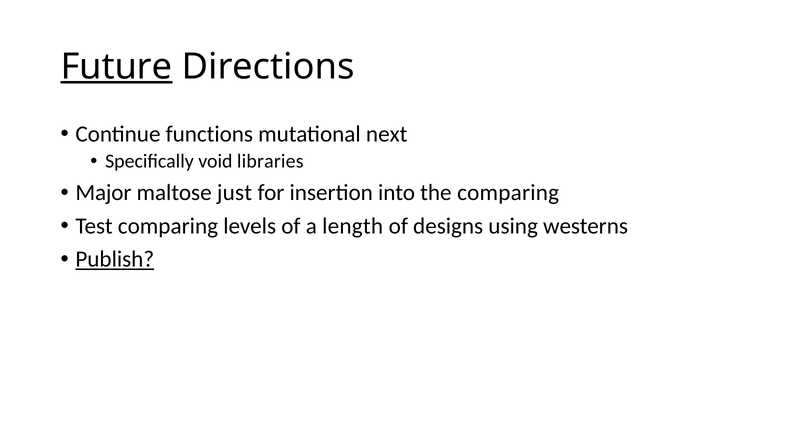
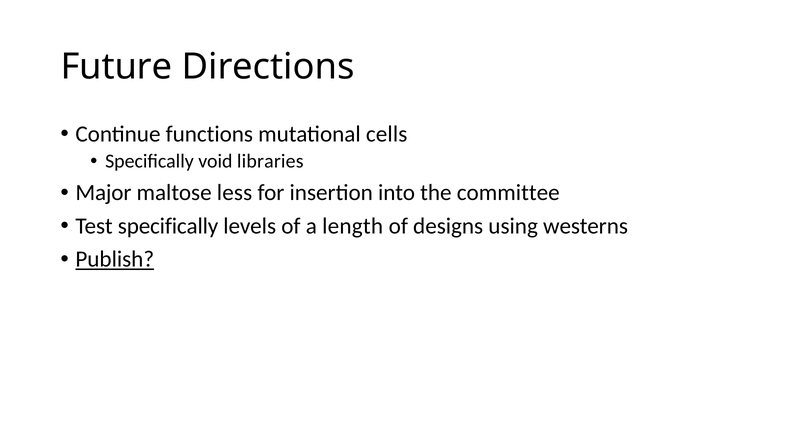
Future underline: present -> none
next: next -> cells
just: just -> less
the comparing: comparing -> committee
Test comparing: comparing -> specifically
